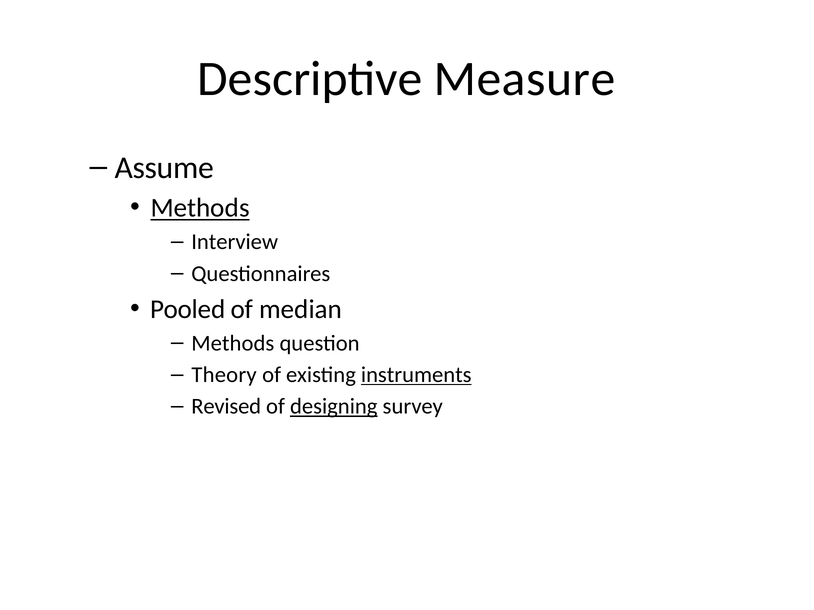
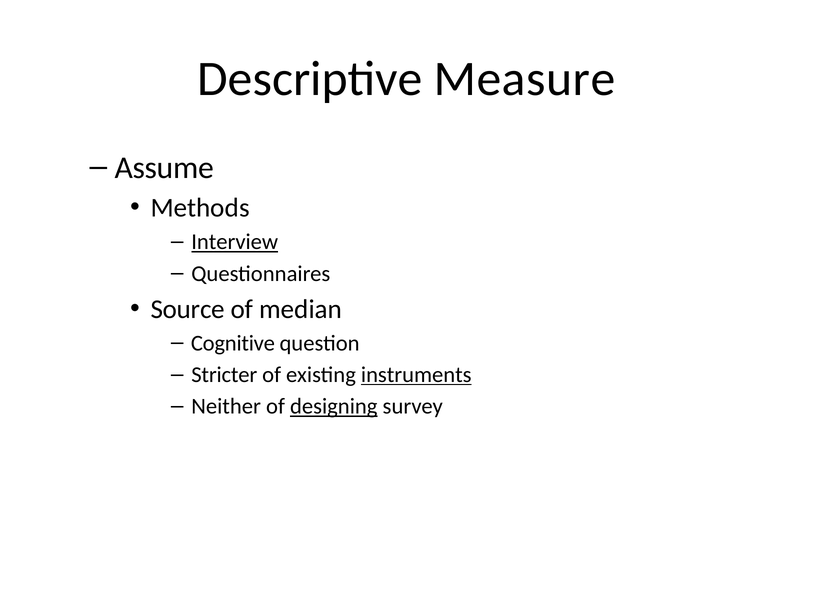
Methods at (200, 208) underline: present -> none
Interview underline: none -> present
Pooled: Pooled -> Source
Methods at (233, 343): Methods -> Cognitive
Theory: Theory -> Stricter
Revised: Revised -> Neither
